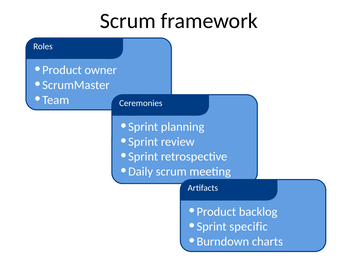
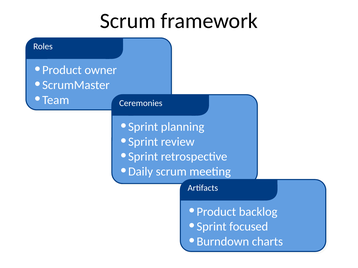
specific: specific -> focused
